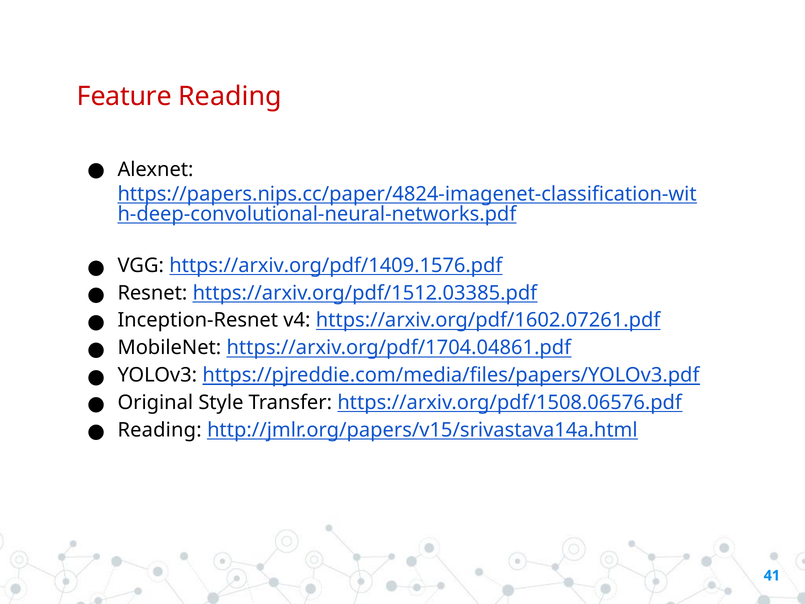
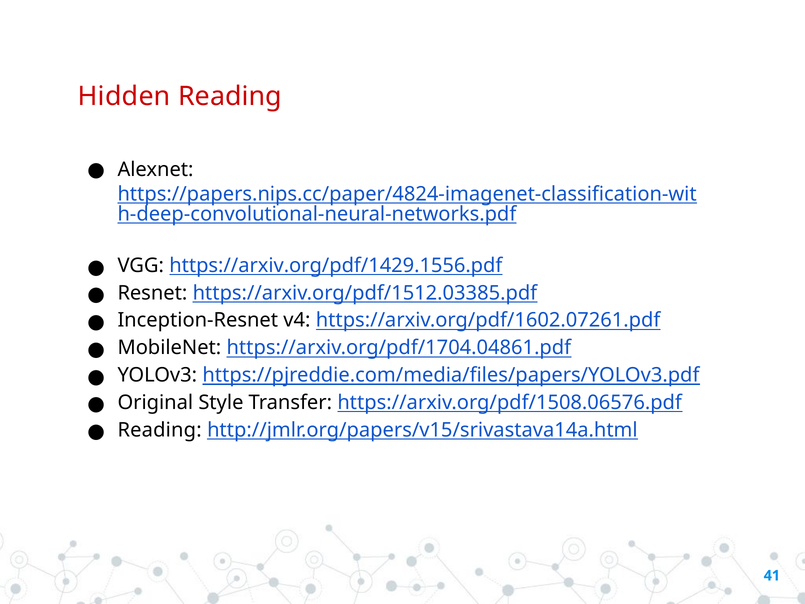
Feature: Feature -> Hidden
https://arxiv.org/pdf/1409.1576.pdf: https://arxiv.org/pdf/1409.1576.pdf -> https://arxiv.org/pdf/1429.1556.pdf
